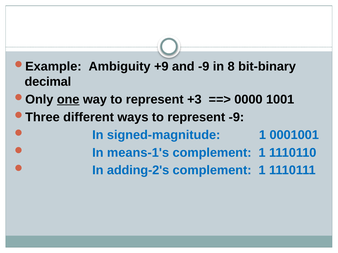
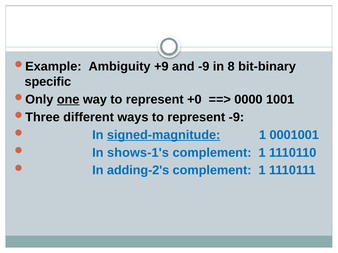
decimal: decimal -> specific
+3: +3 -> +0
signed-magnitude underline: none -> present
means-1's: means-1's -> shows-1's
